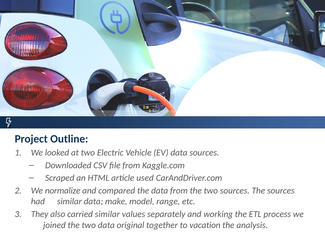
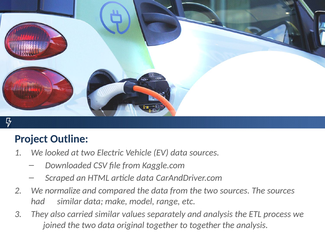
article used: used -> data
and working: working -> analysis
to vacation: vacation -> together
